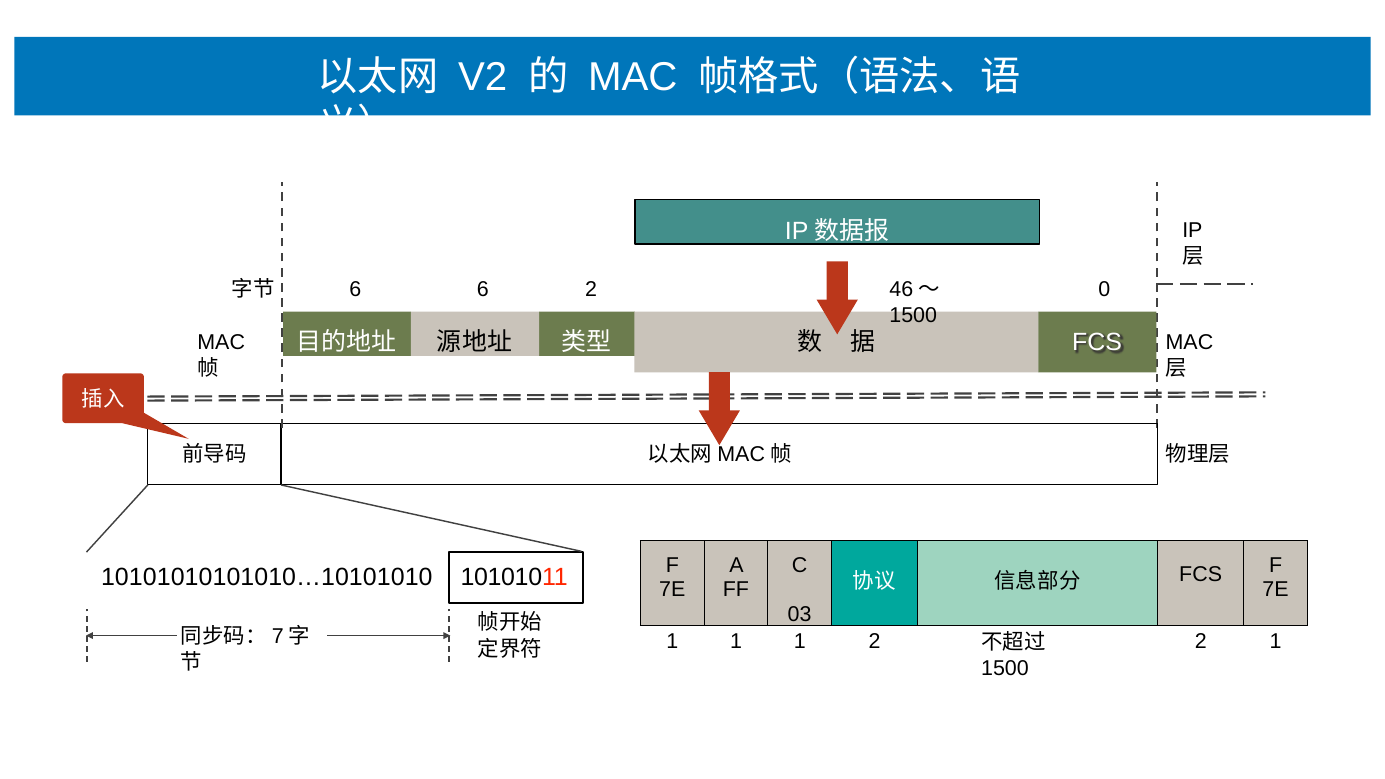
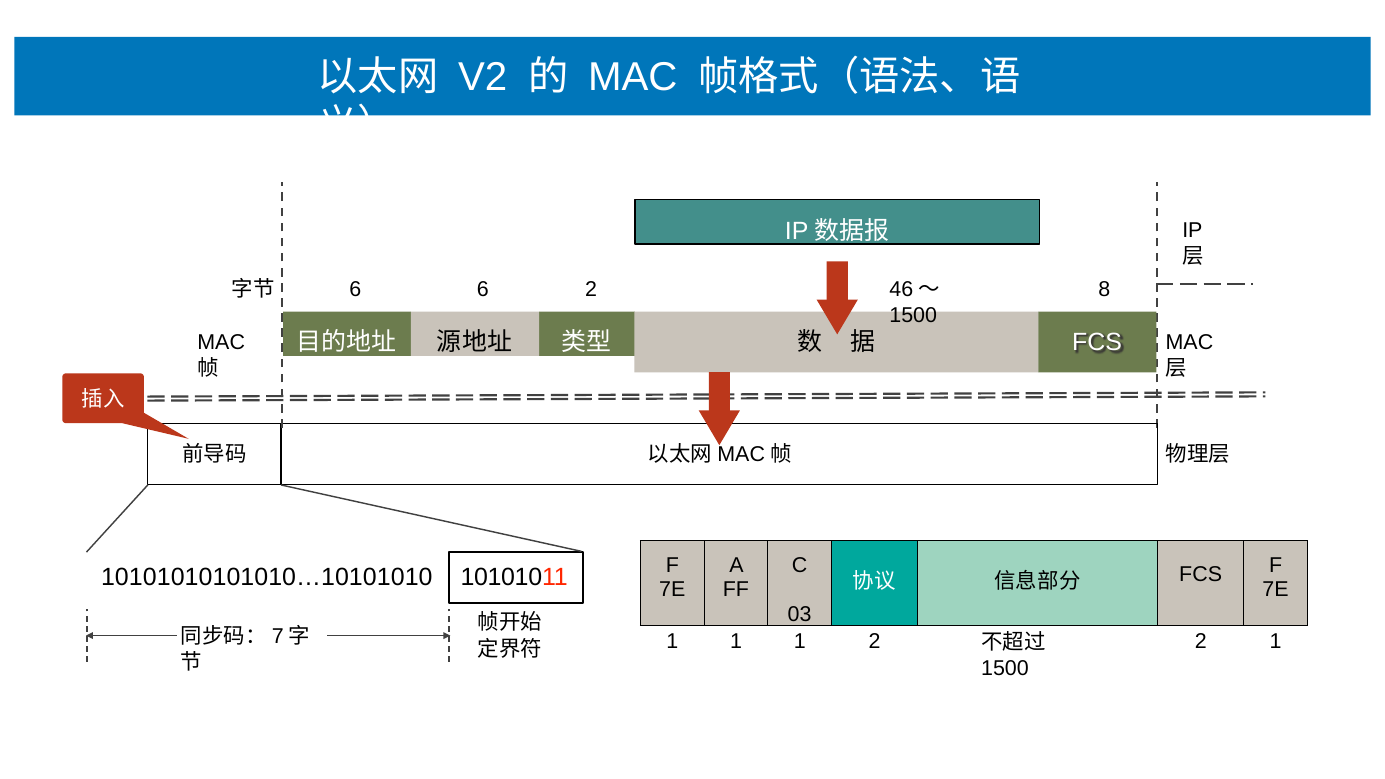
0: 0 -> 8
